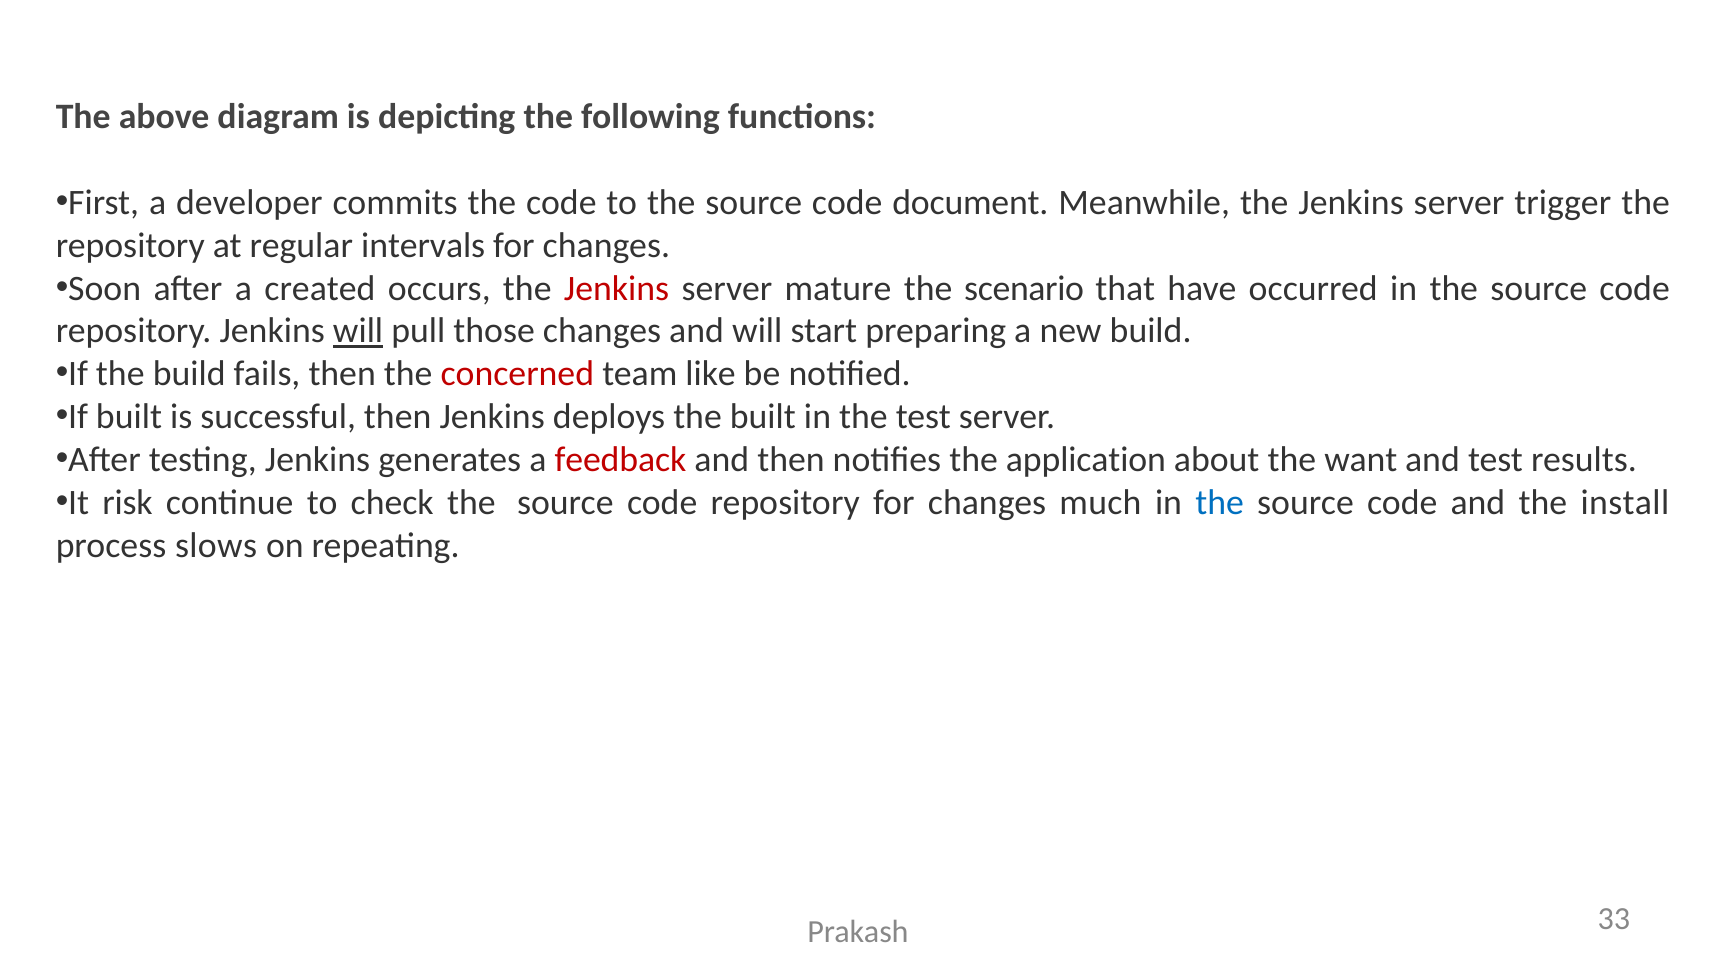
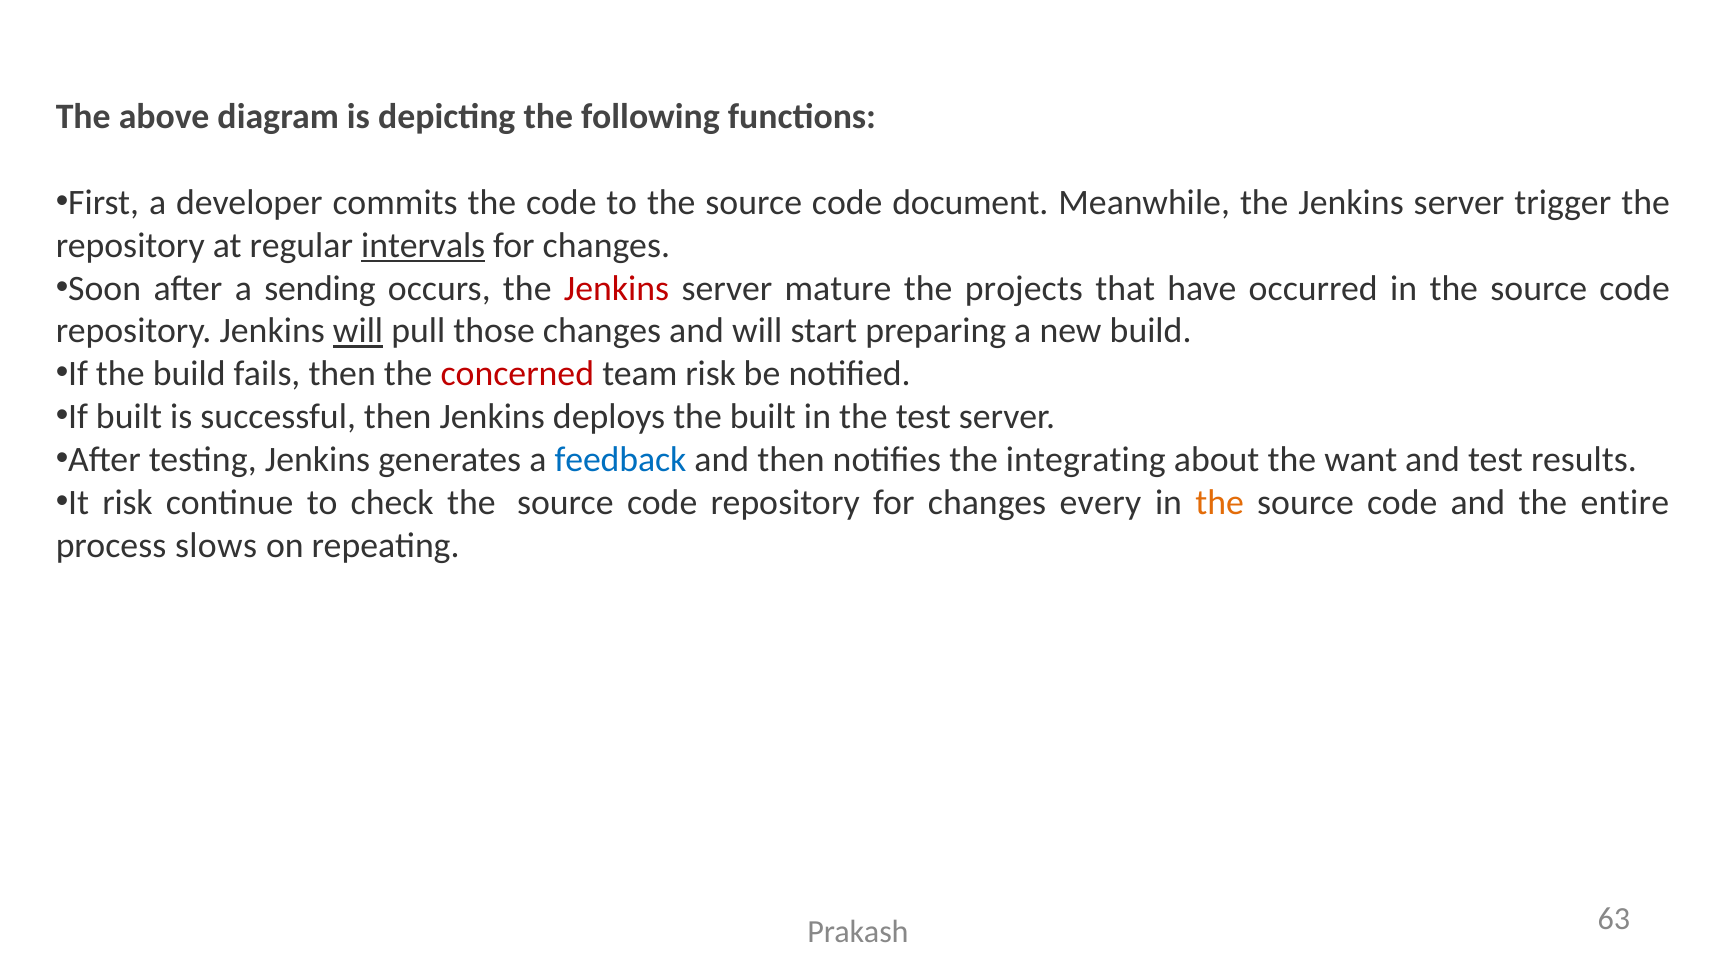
intervals underline: none -> present
created: created -> sending
scenario: scenario -> projects
team like: like -> risk
feedback colour: red -> blue
application: application -> integrating
much: much -> every
the at (1220, 503) colour: blue -> orange
install: install -> entire
33: 33 -> 63
